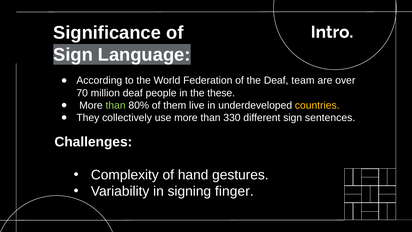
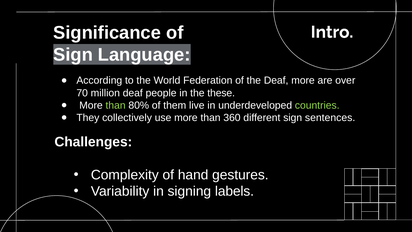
Deaf team: team -> more
countries colour: yellow -> light green
330: 330 -> 360
finger: finger -> labels
